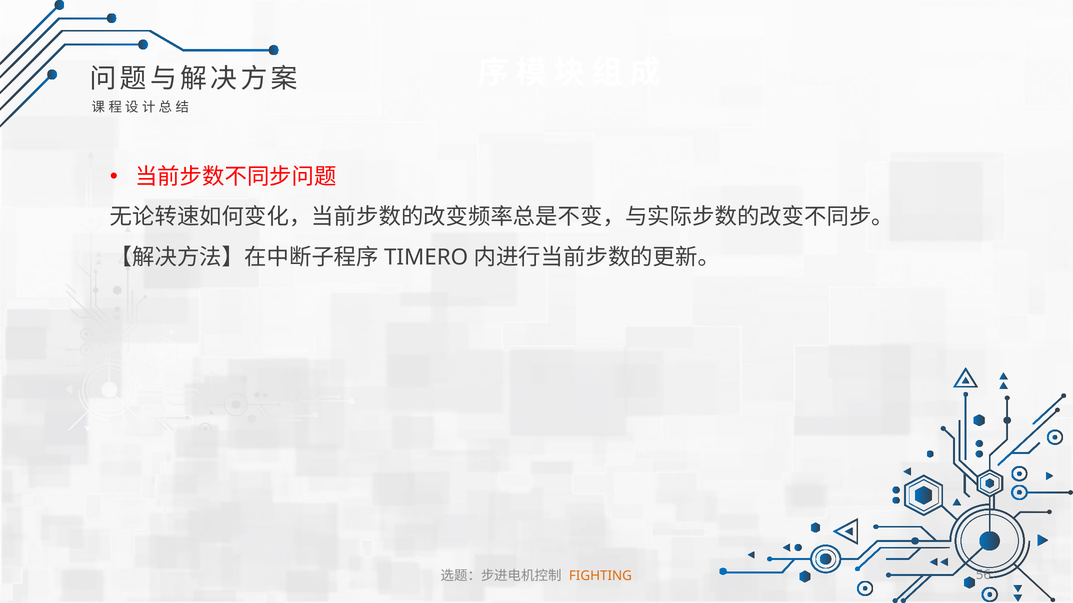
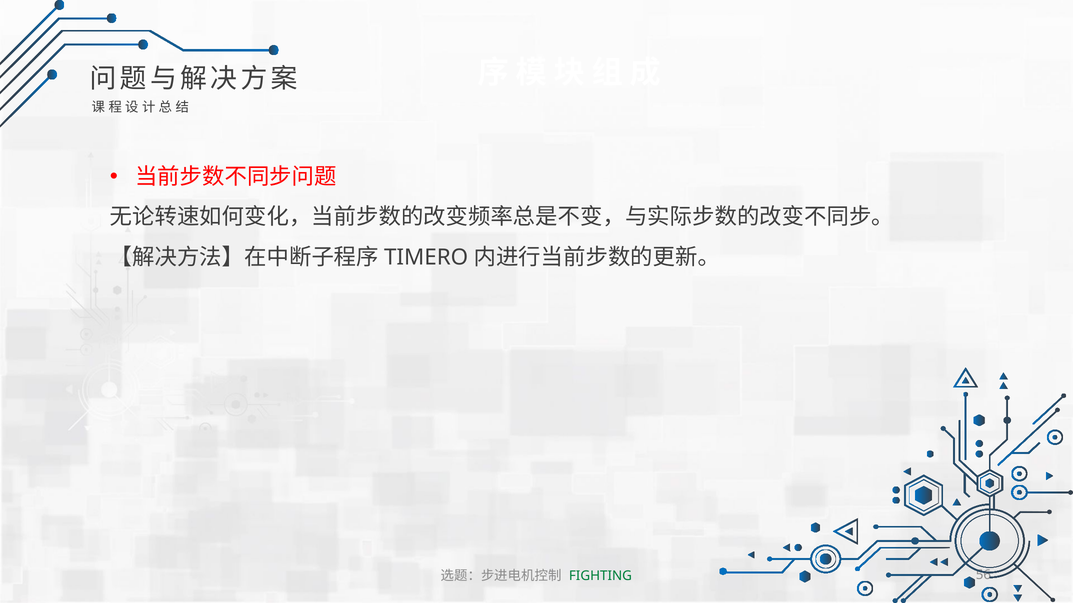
FIGHTING colour: orange -> green
